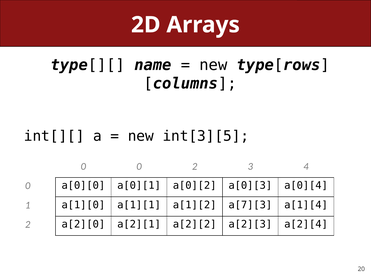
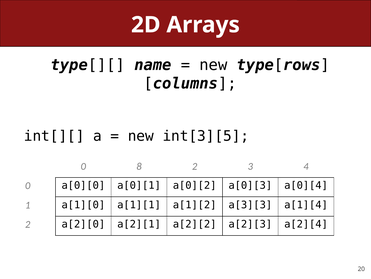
0 0: 0 -> 8
a[7][3: a[7][3 -> a[3][3
